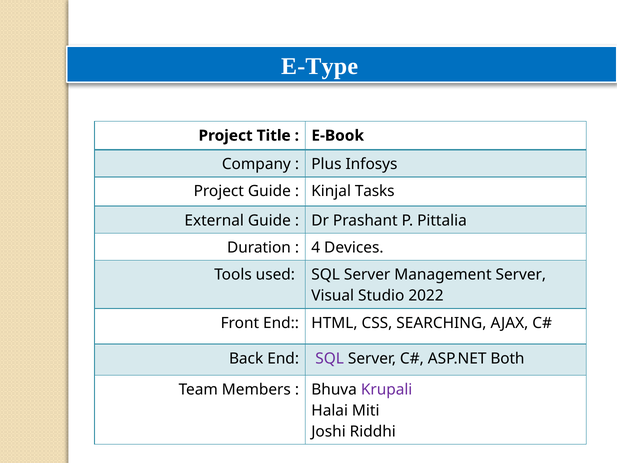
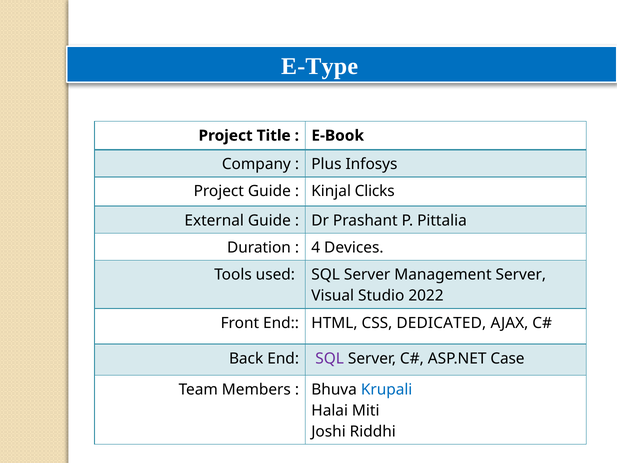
Tasks: Tasks -> Clicks
SEARCHING: SEARCHING -> DEDICATED
Both: Both -> Case
Krupali colour: purple -> blue
